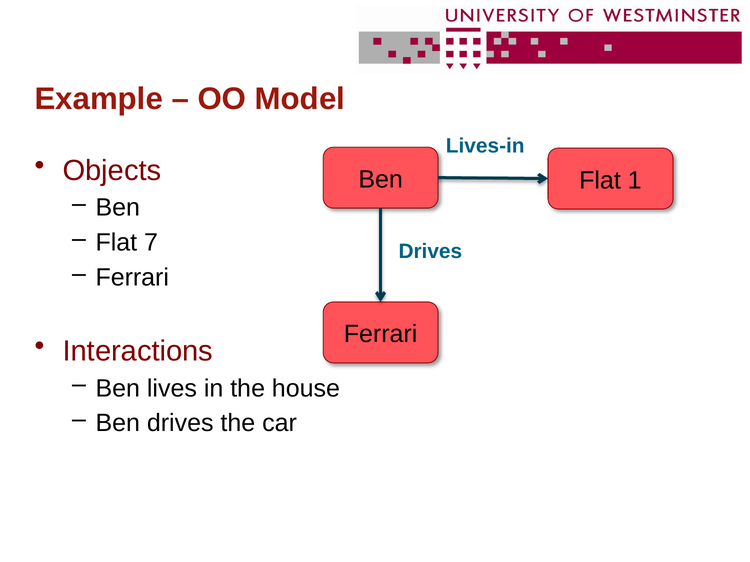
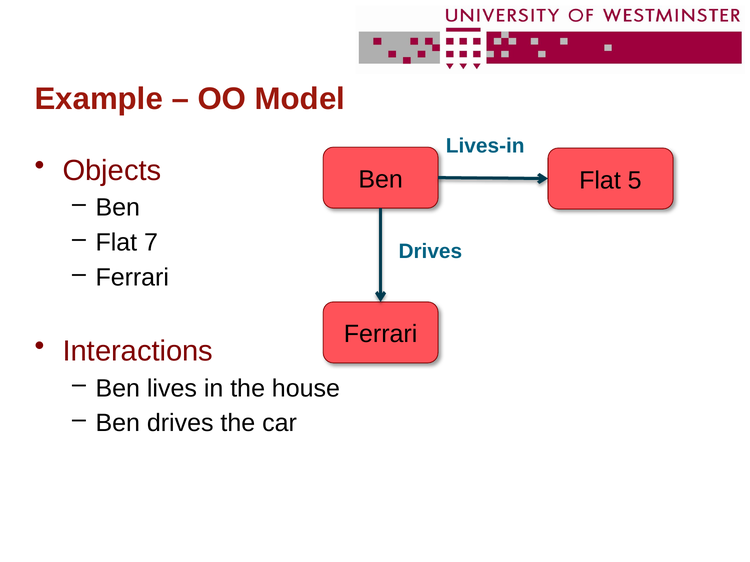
1: 1 -> 5
